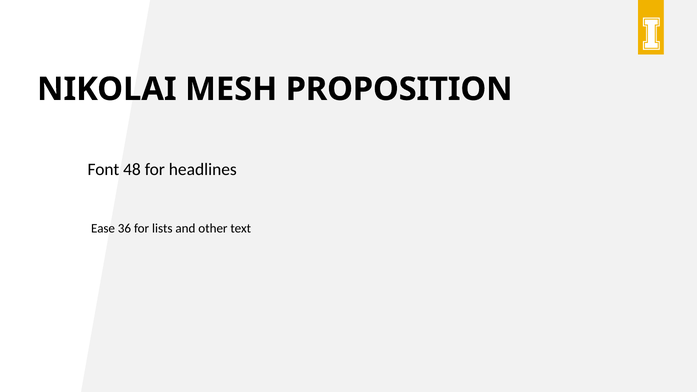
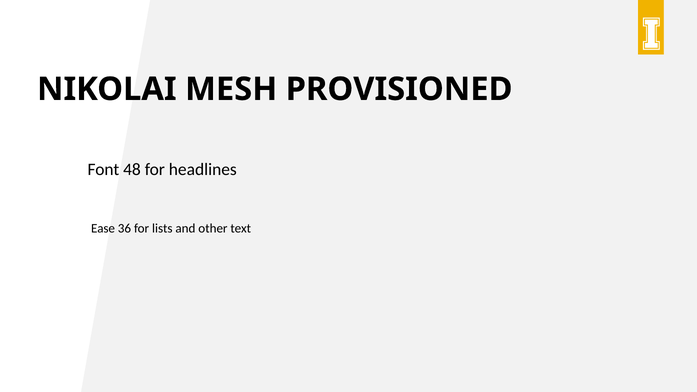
PROPOSITION: PROPOSITION -> PROVISIONED
